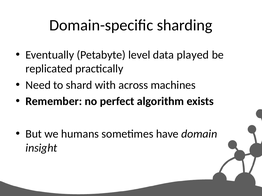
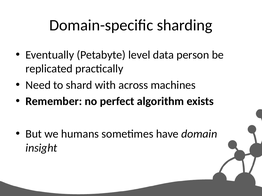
played: played -> person
